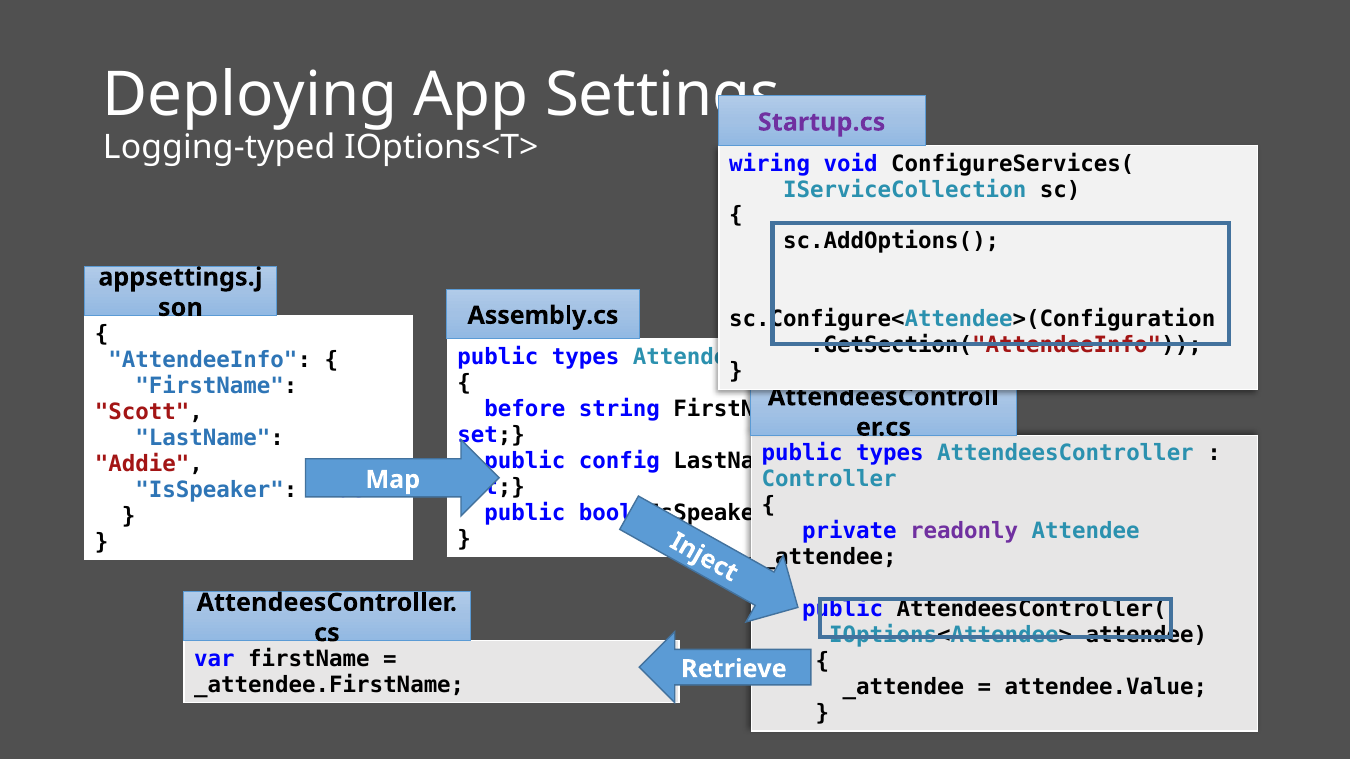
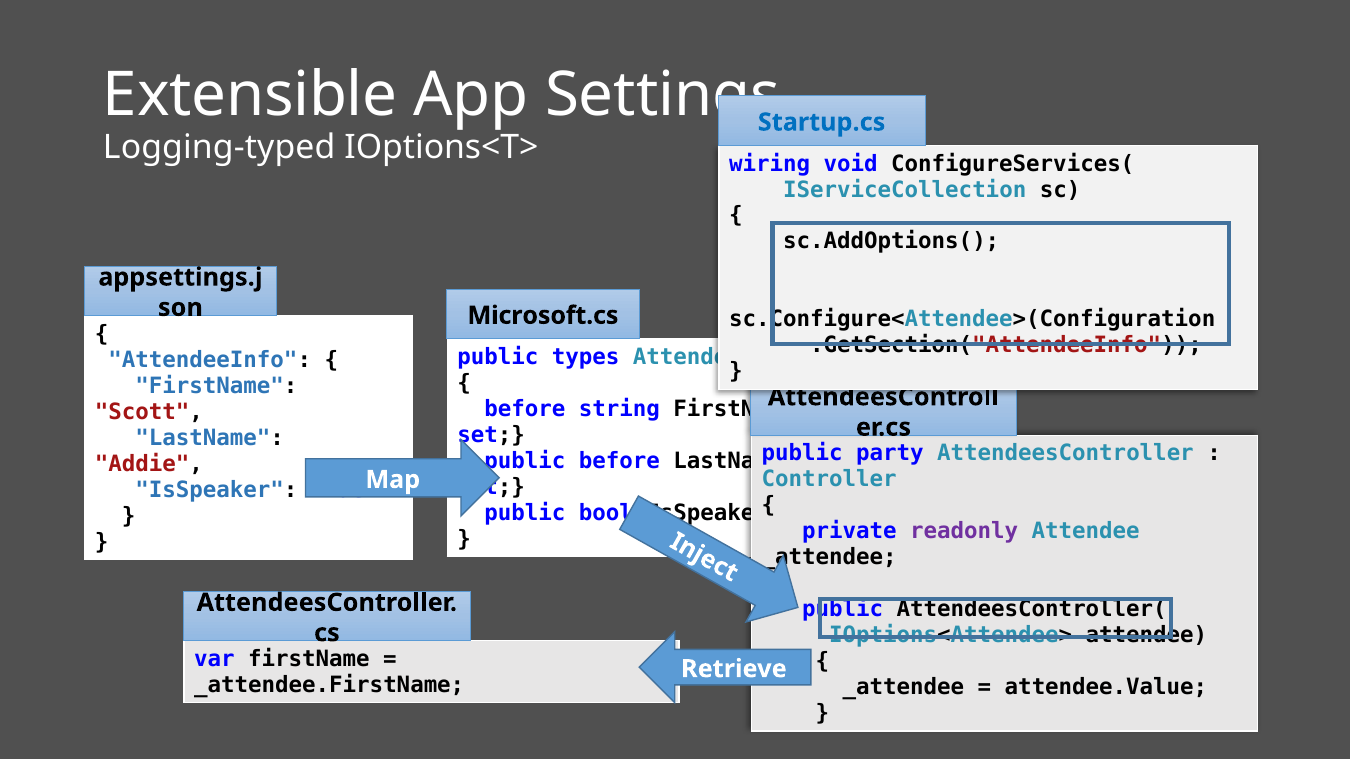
Deploying: Deploying -> Extensible
Startup.cs colour: purple -> blue
Assembly.cs: Assembly.cs -> Microsoft.cs
types at (890, 454): types -> party
config at (619, 461): config -> before
